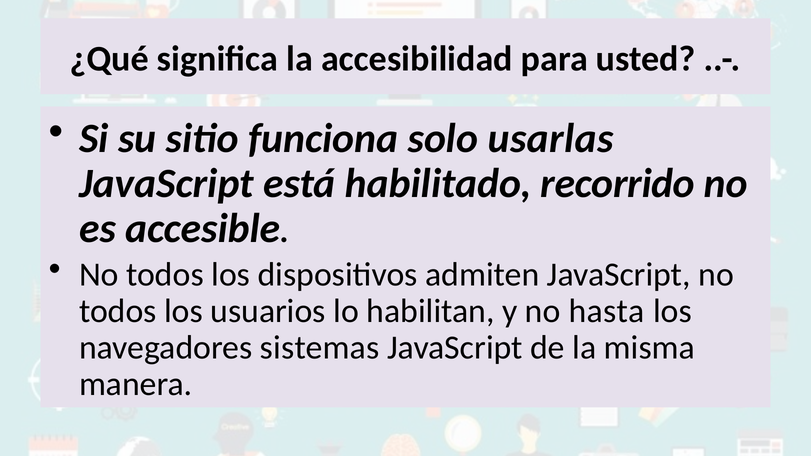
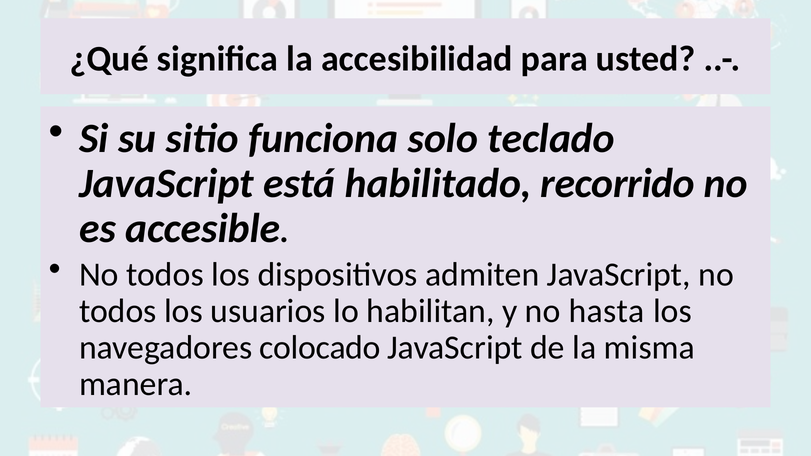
usarlas: usarlas -> teclado
sistemas: sistemas -> colocado
